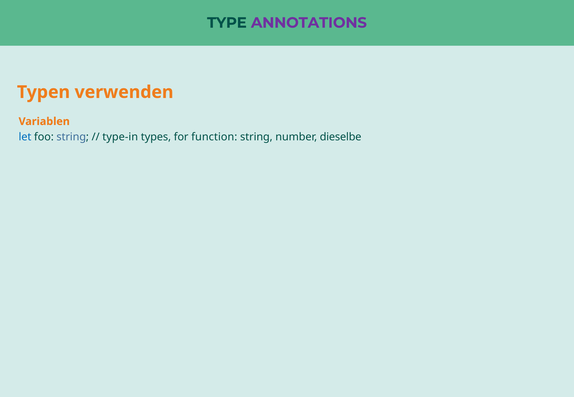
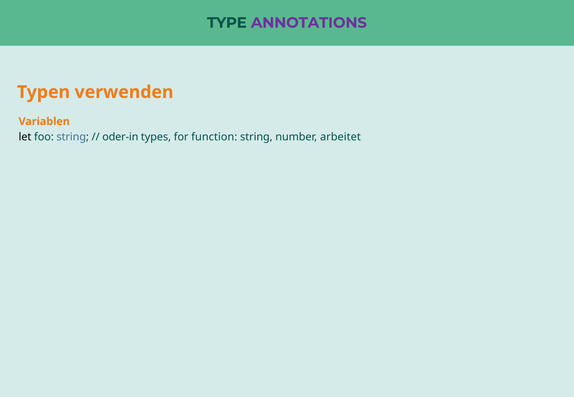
let colour: blue -> black
type-in: type-in -> oder-in
dieselbe: dieselbe -> arbeitet
